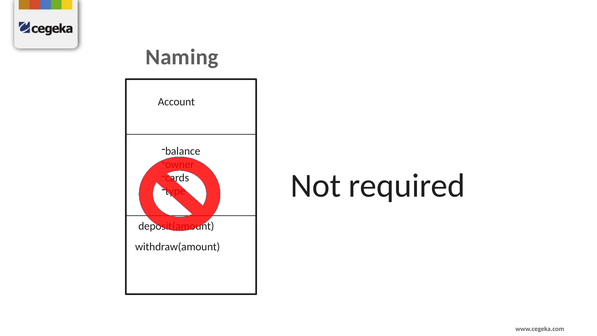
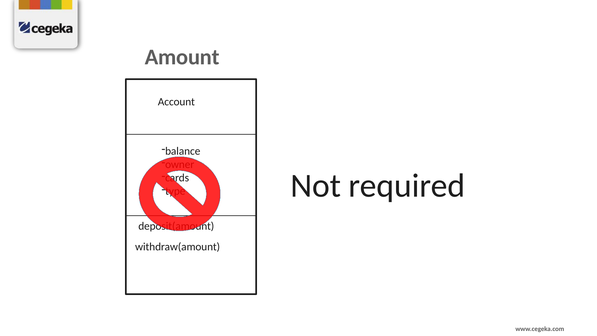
Naming: Naming -> Amount
